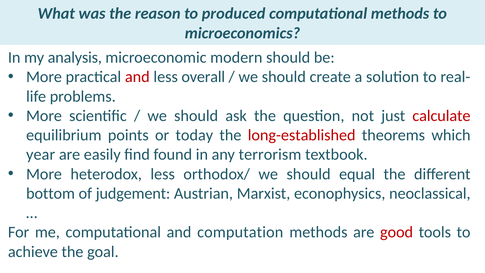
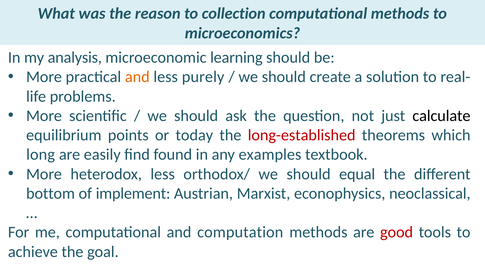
produced: produced -> collection
modern: modern -> learning
and at (137, 77) colour: red -> orange
overall: overall -> purely
calculate colour: red -> black
year: year -> long
terrorism: terrorism -> examples
judgement: judgement -> implement
